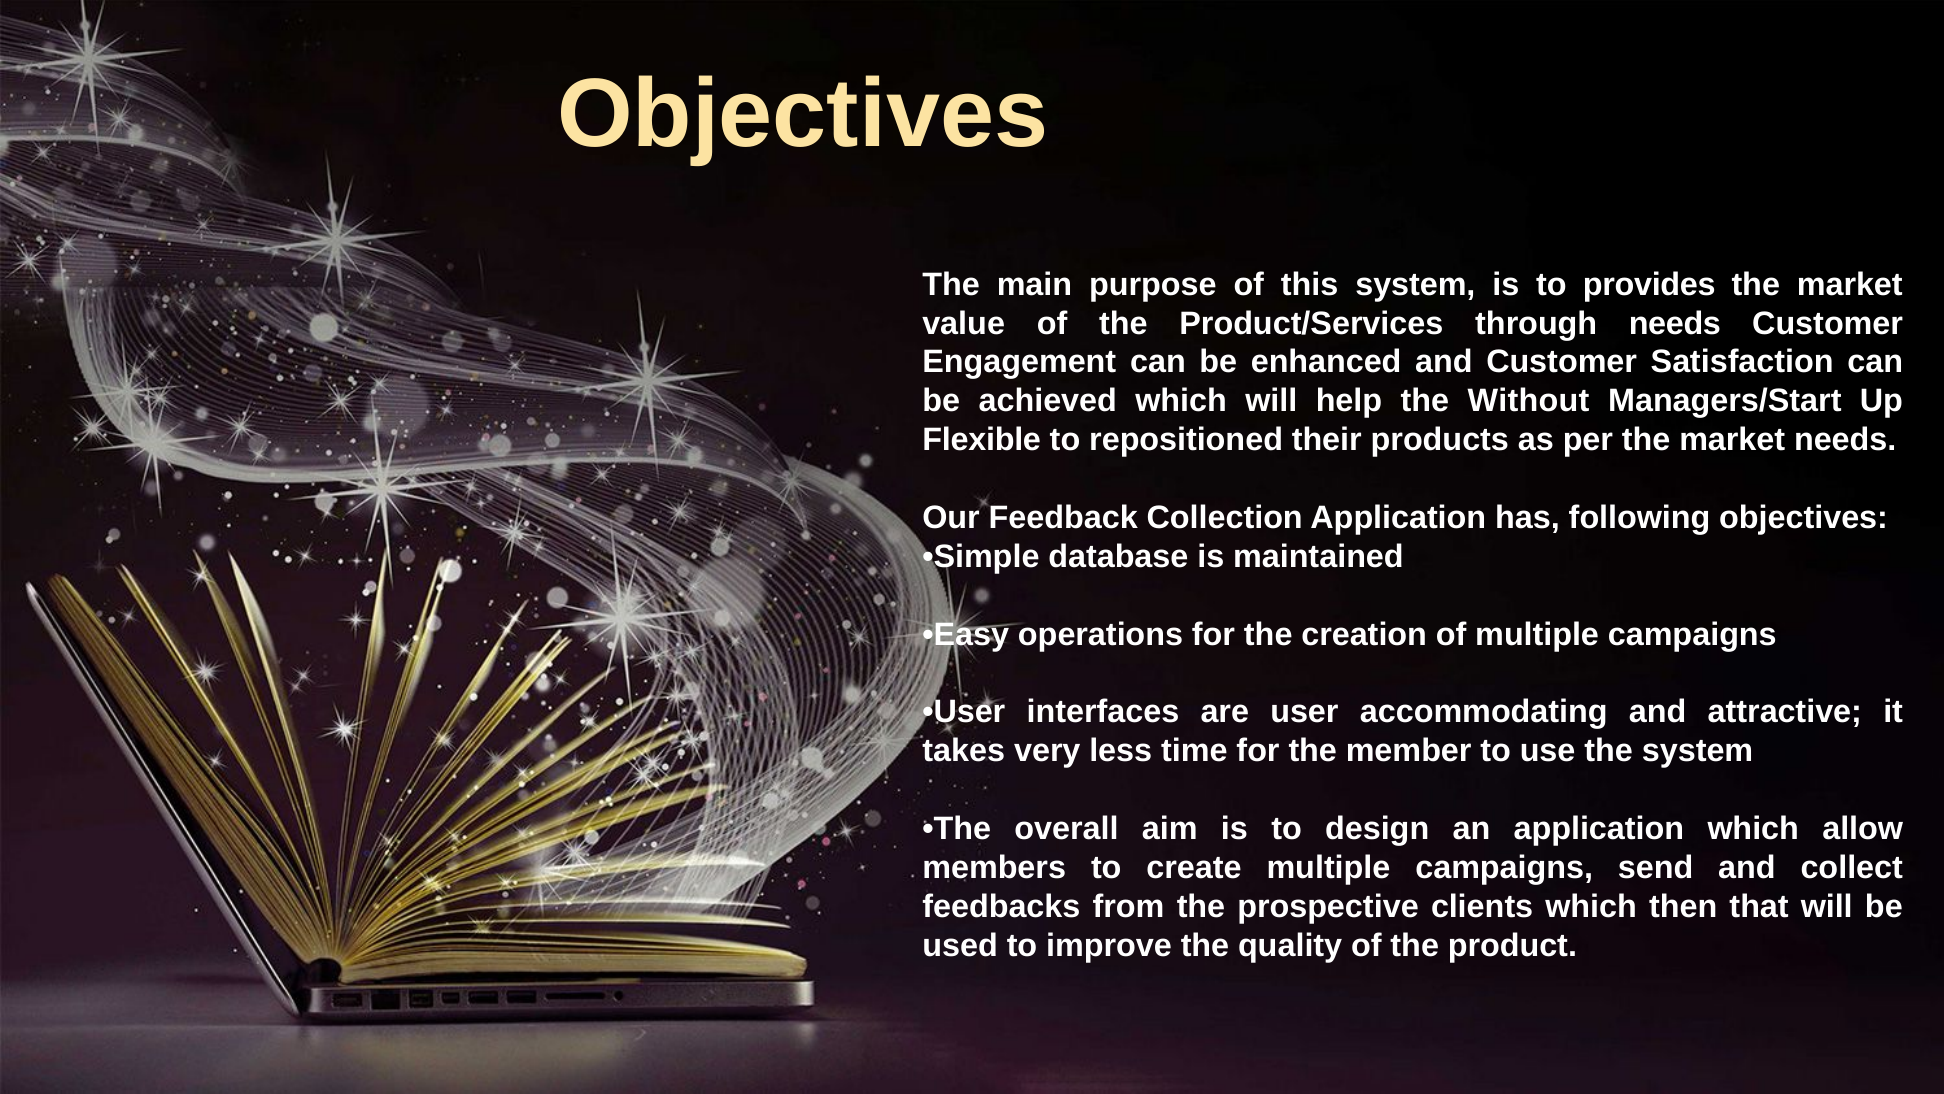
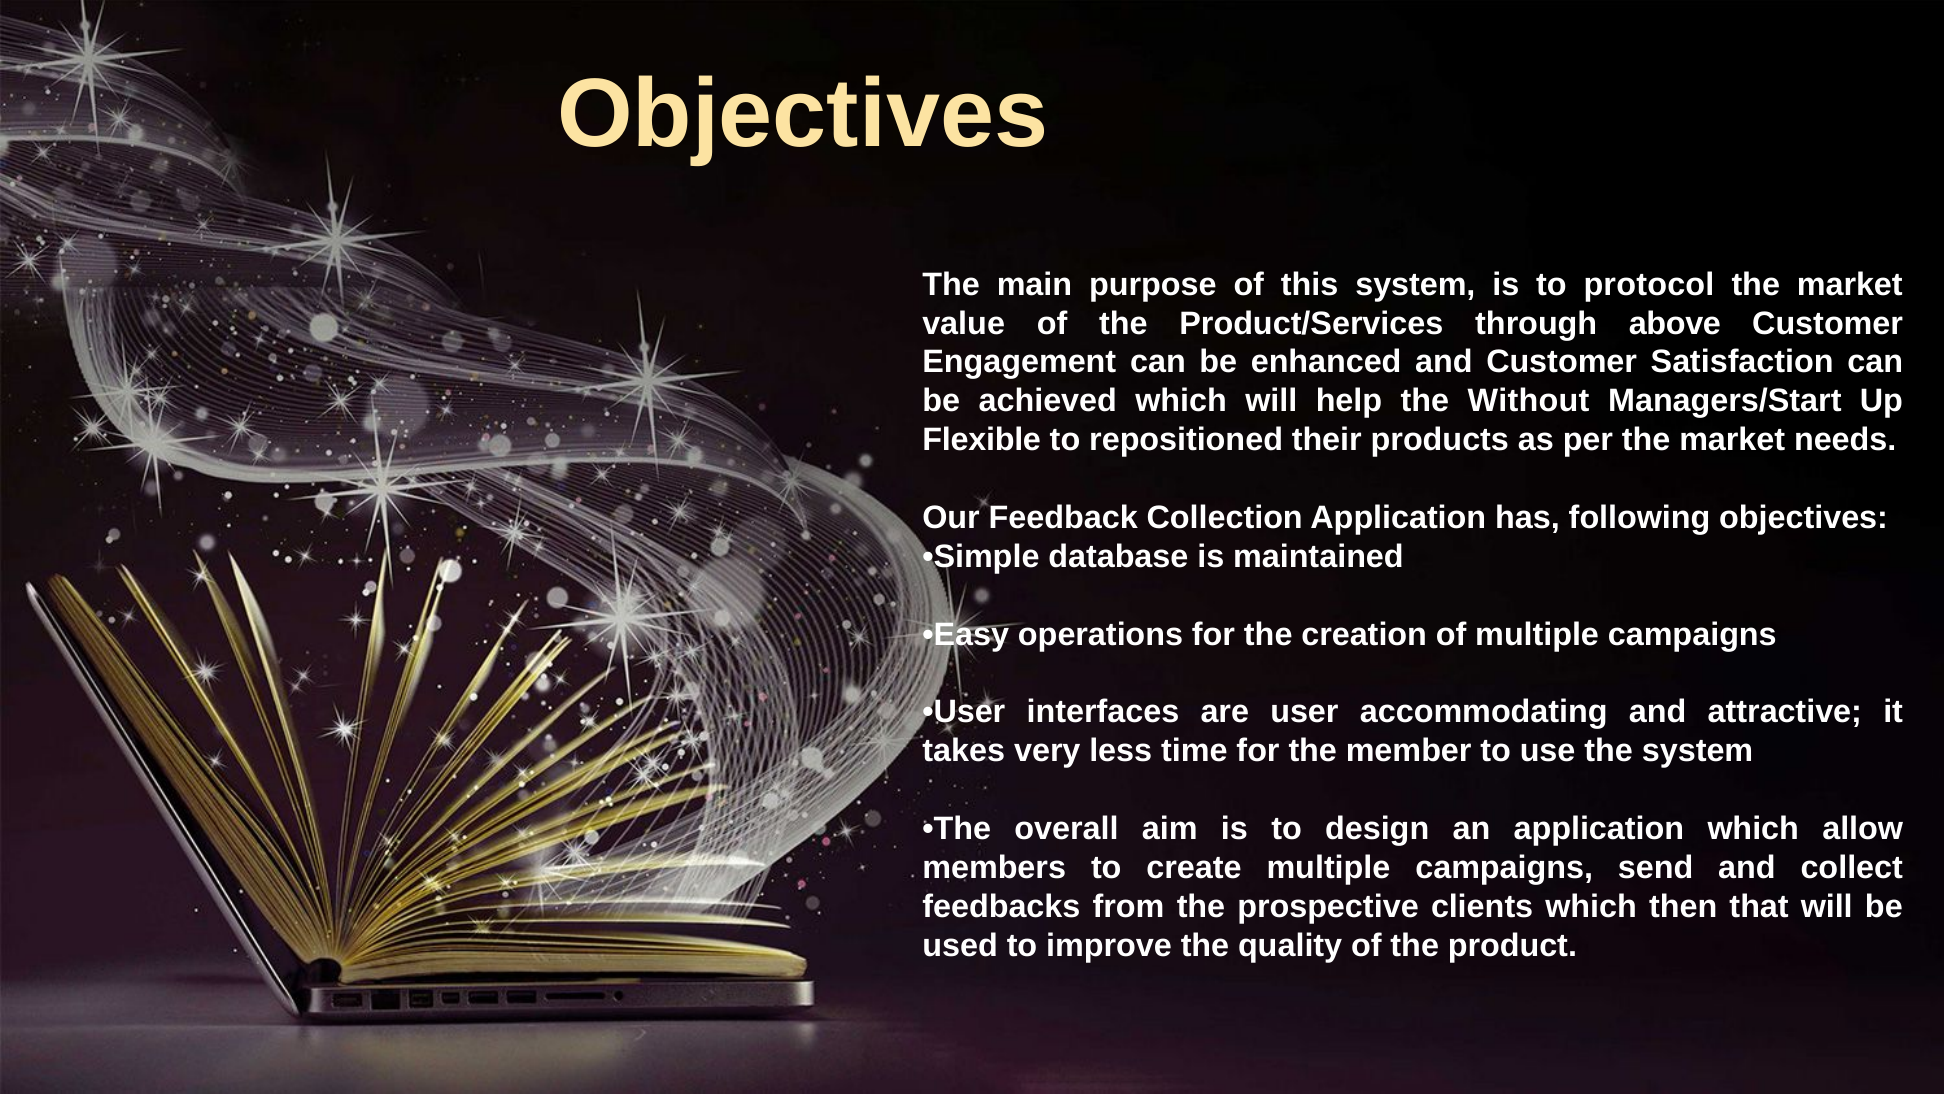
provides: provides -> protocol
through needs: needs -> above
